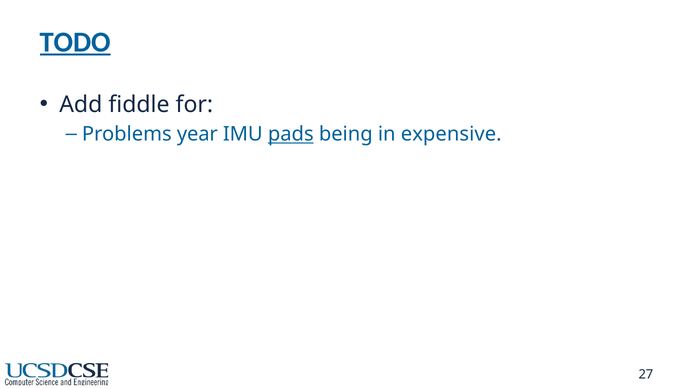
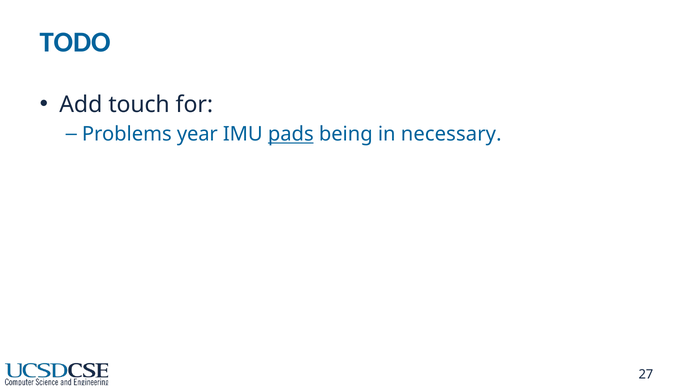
TODO underline: present -> none
fiddle: fiddle -> touch
expensive: expensive -> necessary
